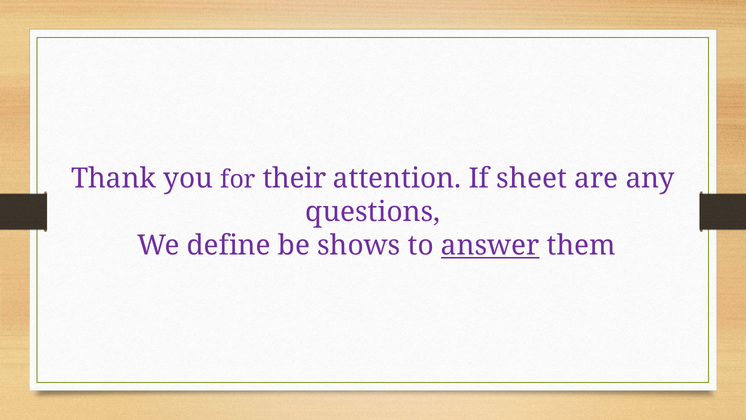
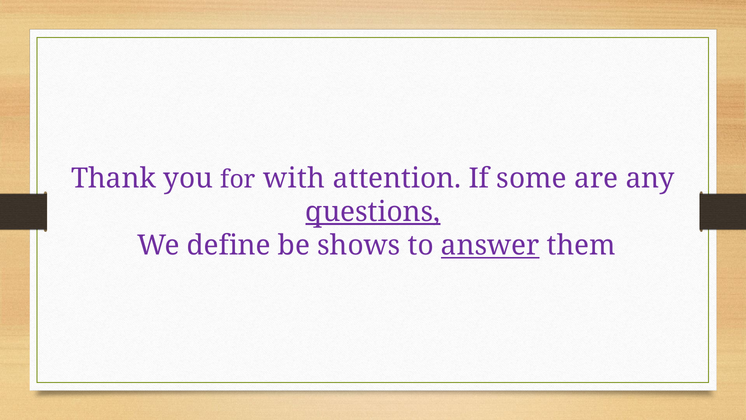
their: their -> with
sheet: sheet -> some
questions underline: none -> present
